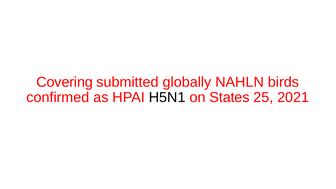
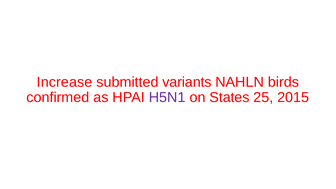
Covering: Covering -> Increase
globally: globally -> variants
H5N1 colour: black -> purple
2021: 2021 -> 2015
